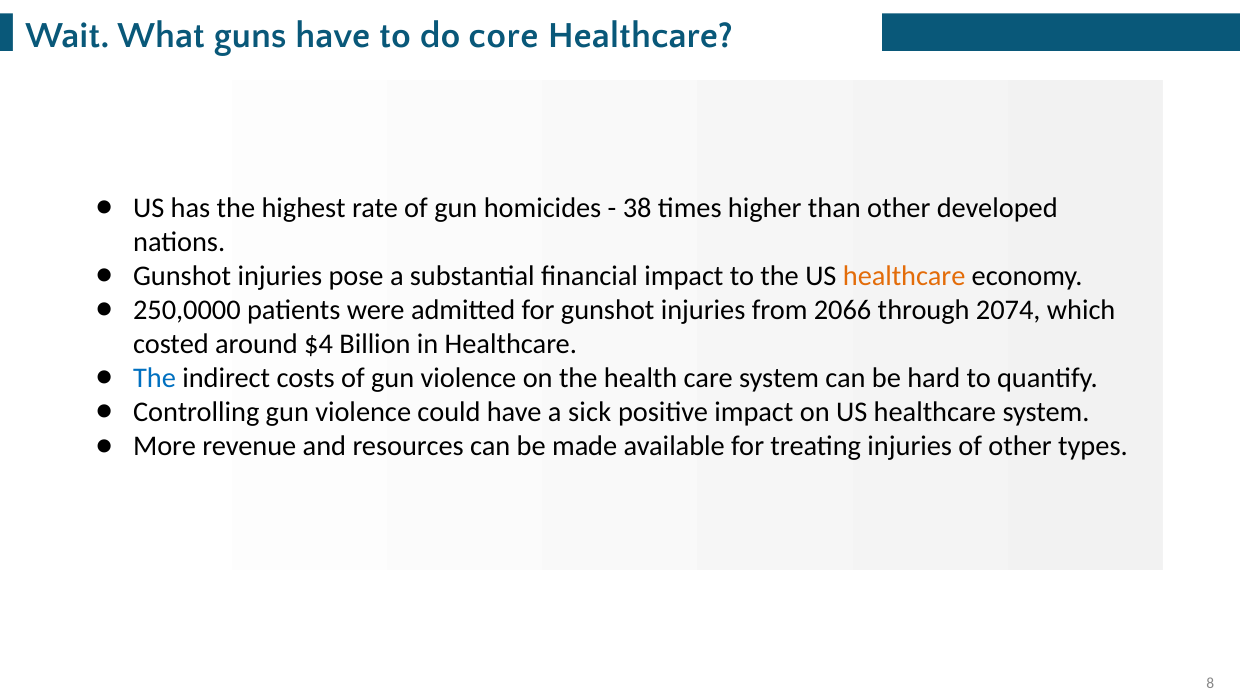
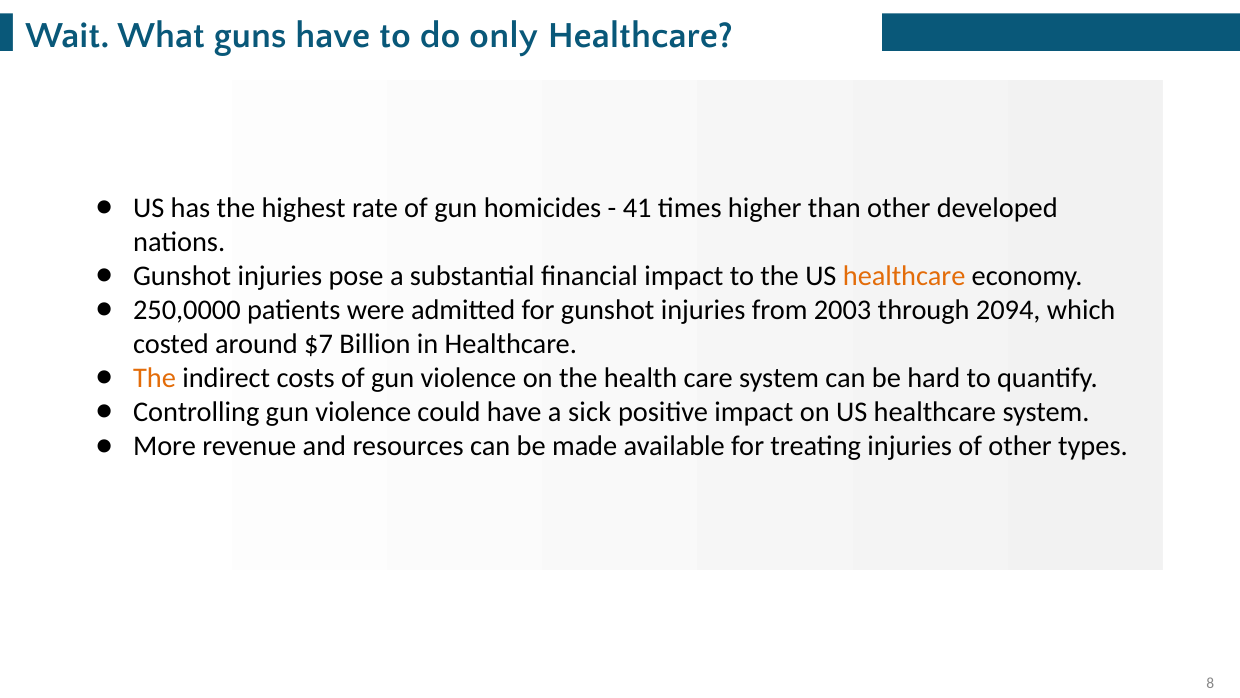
core: core -> only
38: 38 -> 41
2066: 2066 -> 2003
2074: 2074 -> 2094
$4: $4 -> $7
The at (155, 378) colour: blue -> orange
